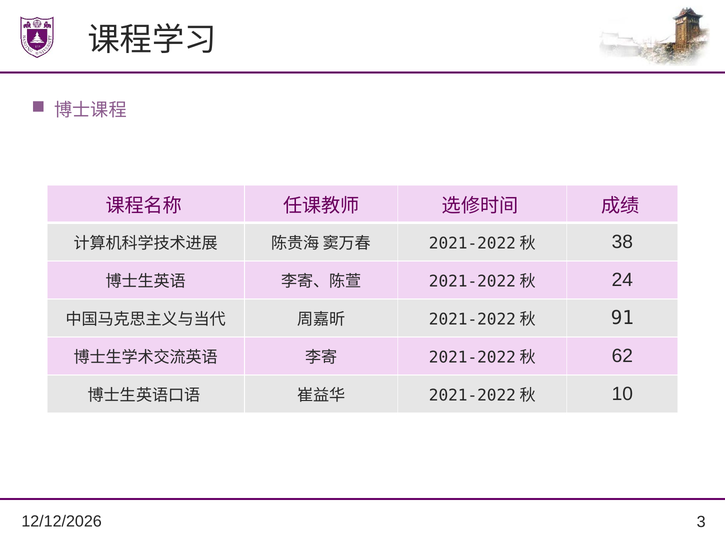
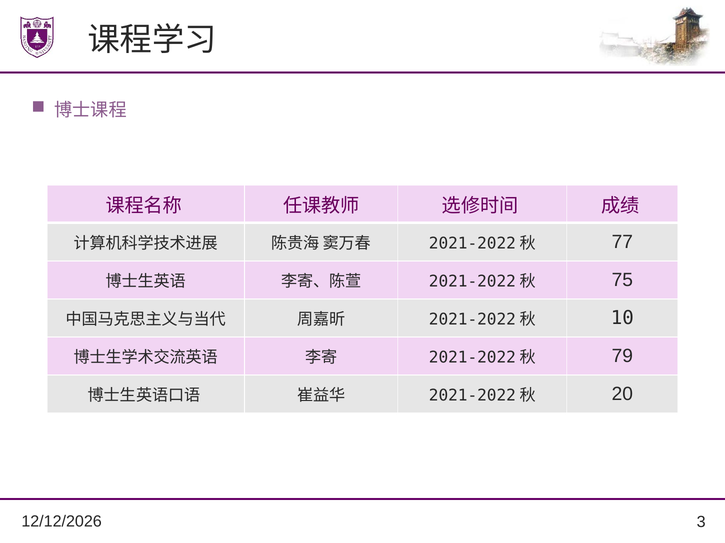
38: 38 -> 77
24: 24 -> 75
91: 91 -> 10
62: 62 -> 79
10: 10 -> 20
